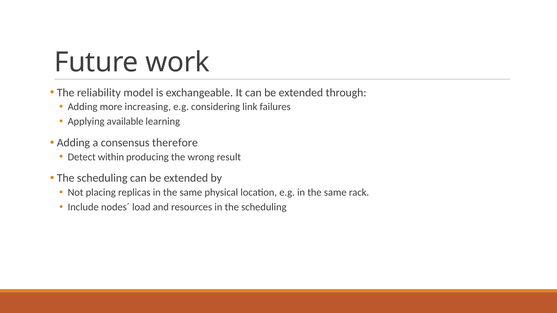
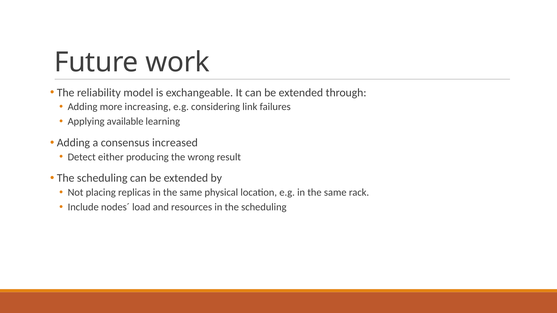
therefore: therefore -> increased
within: within -> either
